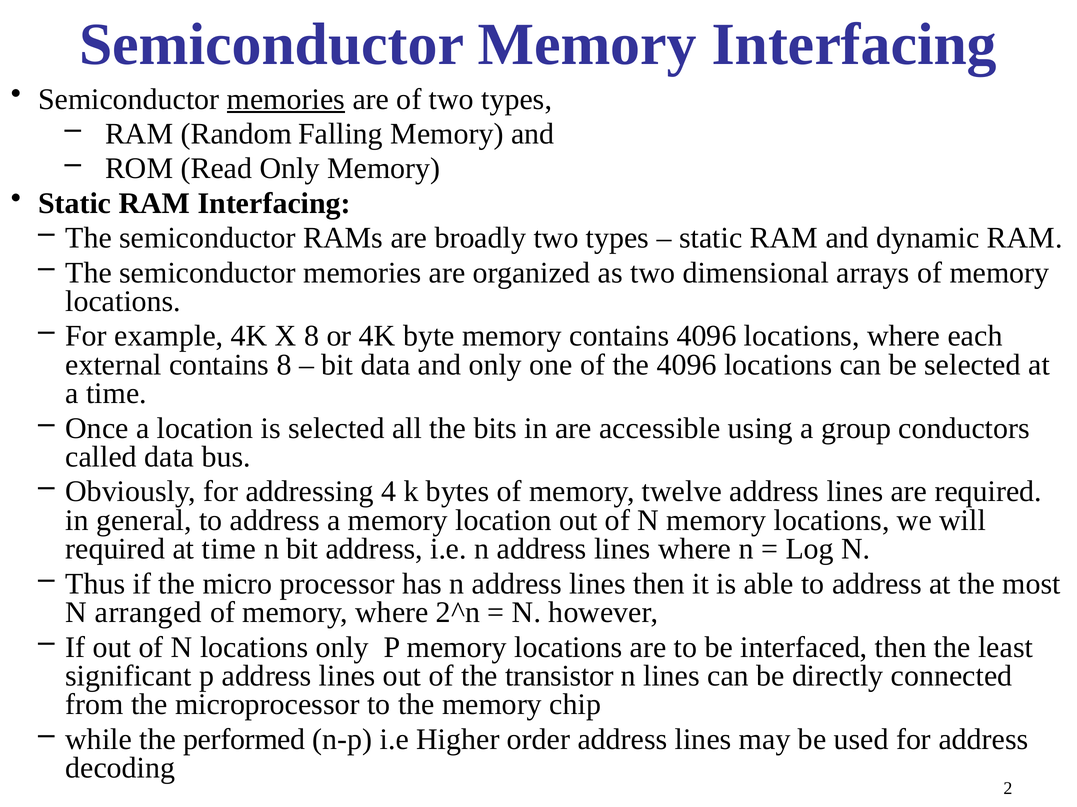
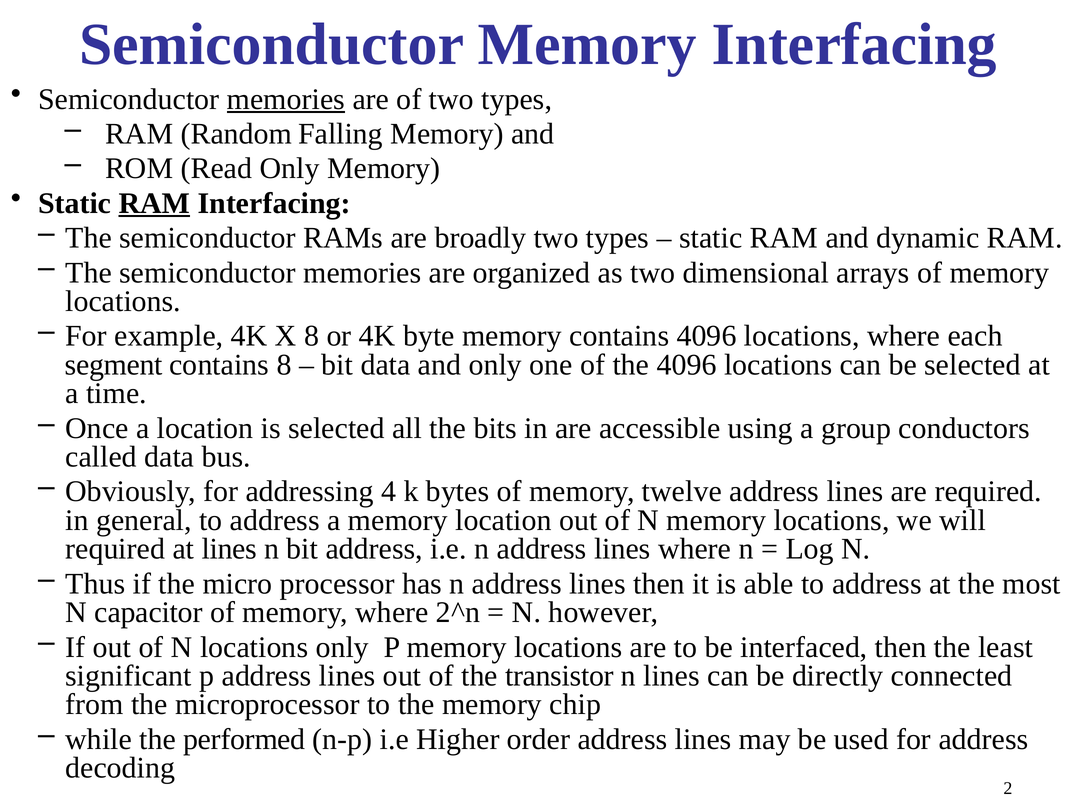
RAM at (154, 203) underline: none -> present
external: external -> segment
at time: time -> lines
arranged: arranged -> capacitor
